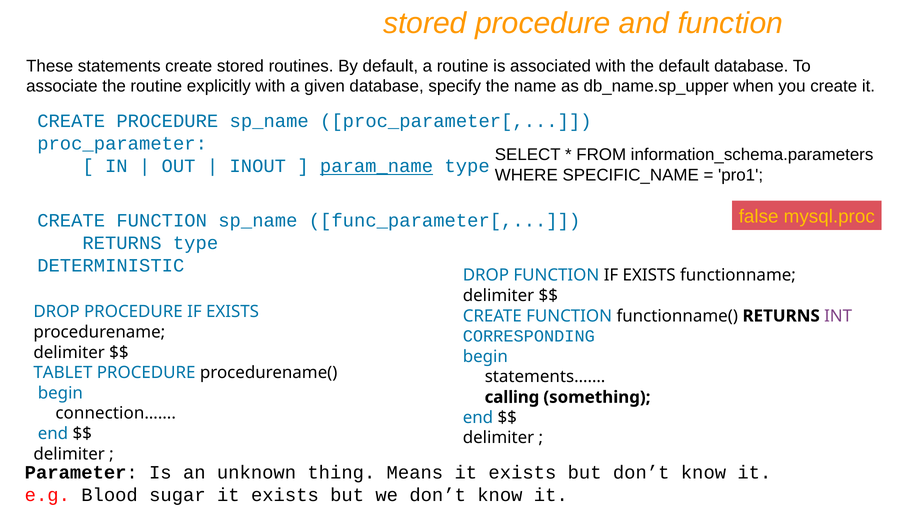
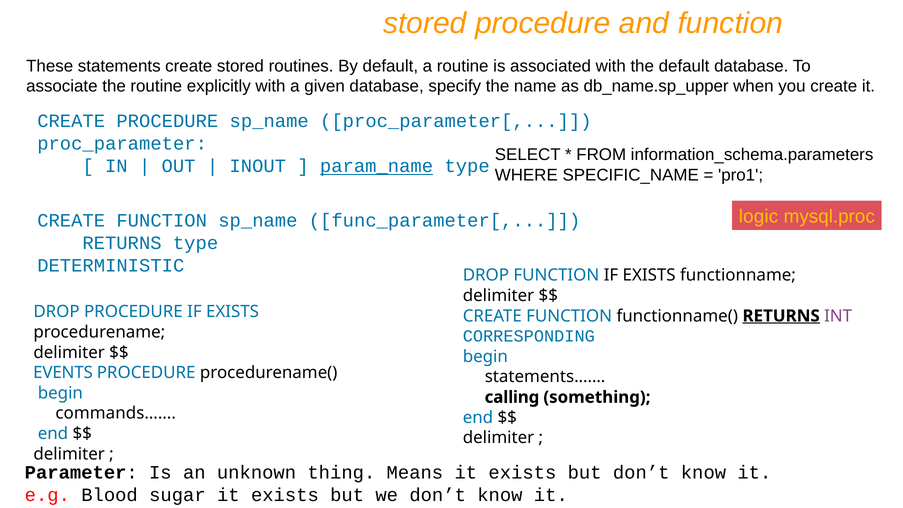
false: false -> logic
RETURNS at (781, 316) underline: none -> present
TABLET: TABLET -> EVENTS
connection……: connection…… -> commands……
